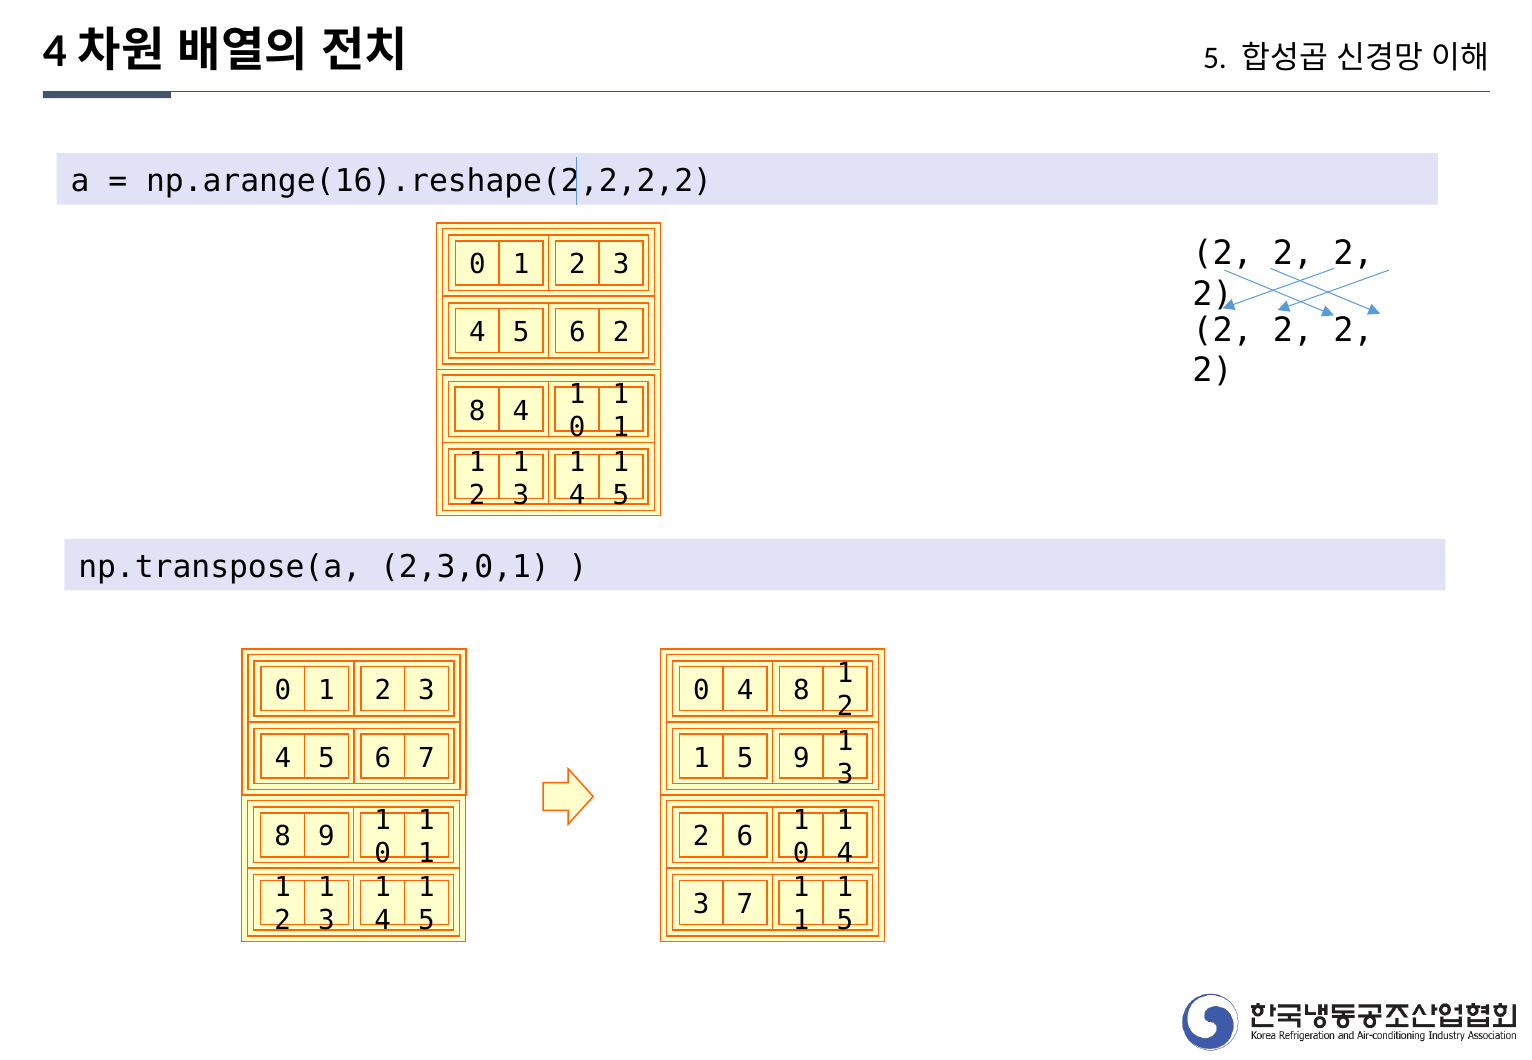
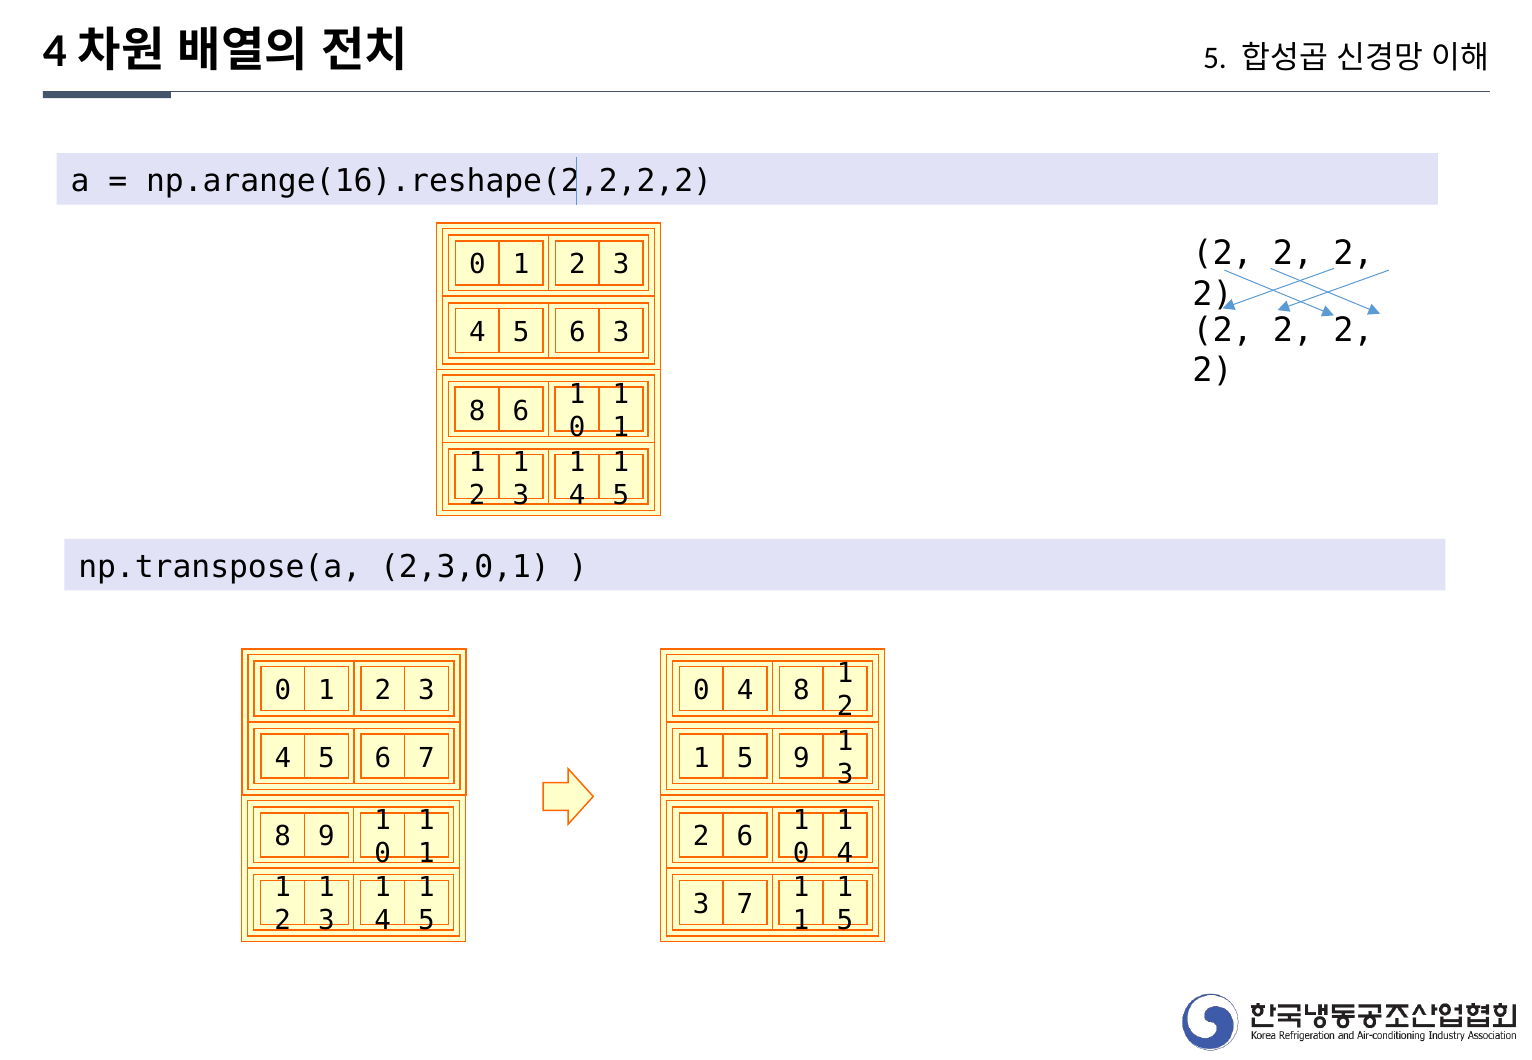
6 2: 2 -> 3
8 4: 4 -> 6
